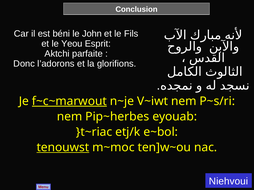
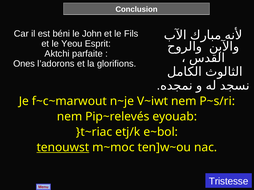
Donc: Donc -> Ones
f~c~marwout underline: present -> none
Pip~herbes: Pip~herbes -> Pip~relevés
Niehvoui: Niehvoui -> Tristesse
